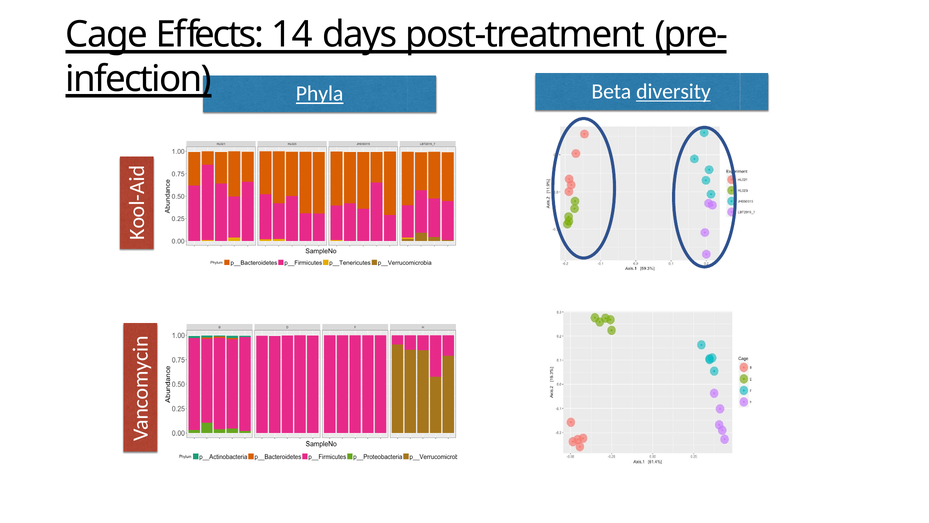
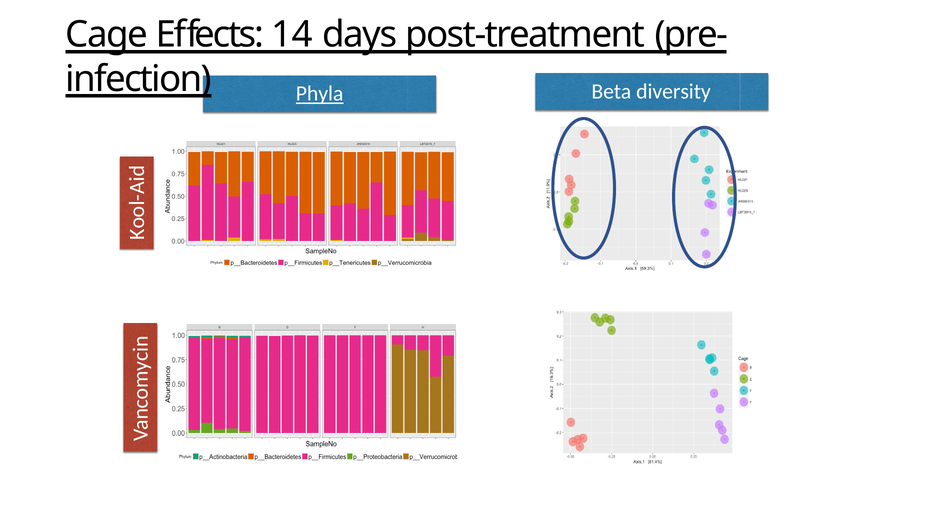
diversity underline: present -> none
